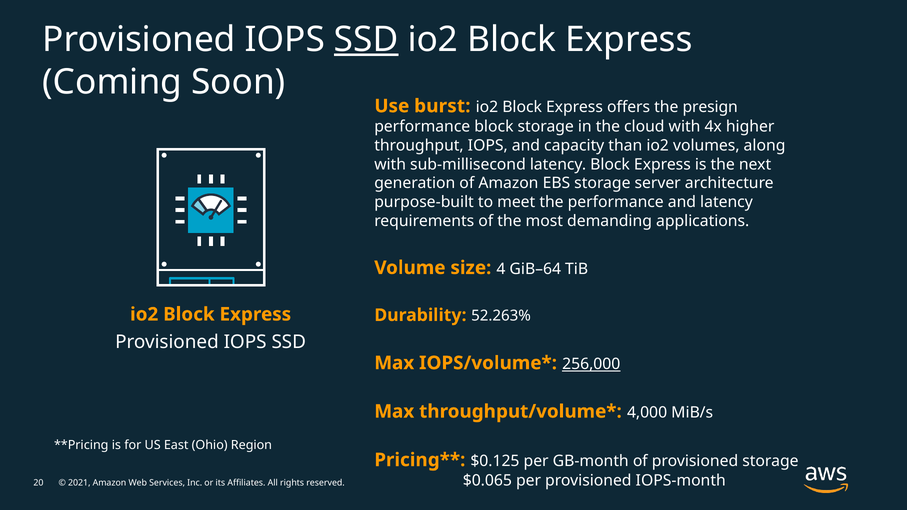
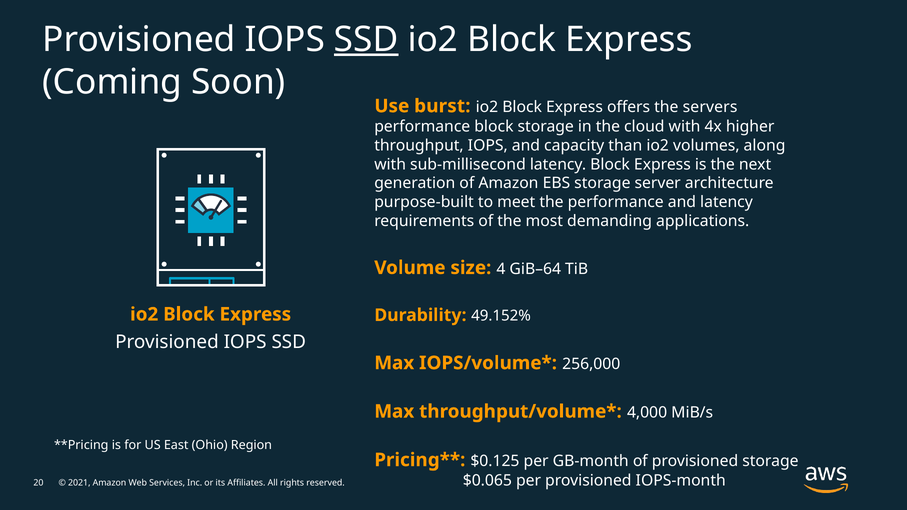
presign: presign -> servers
52.263%: 52.263% -> 49.152%
256,000 underline: present -> none
